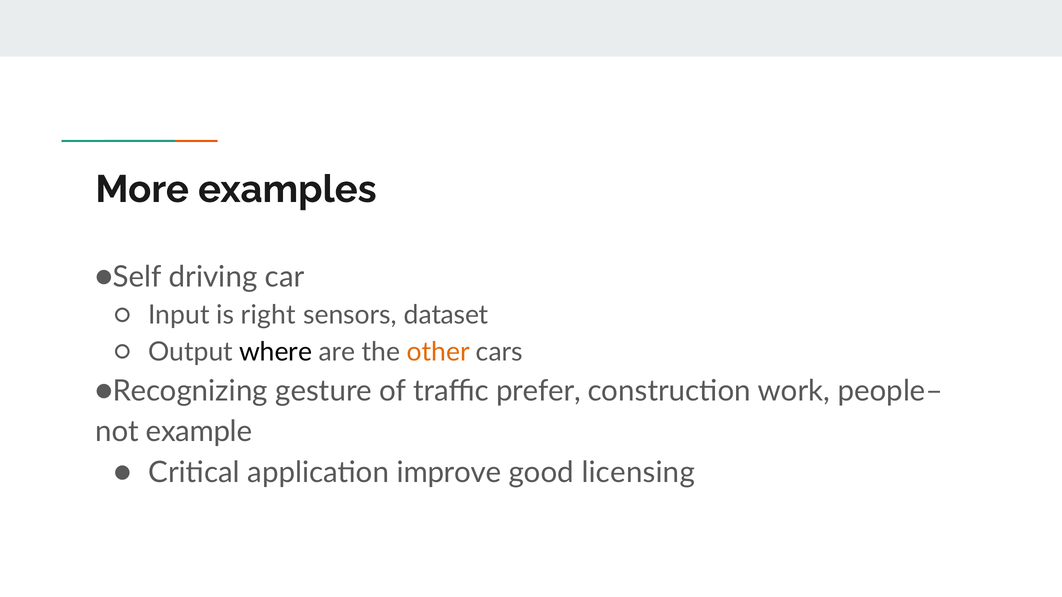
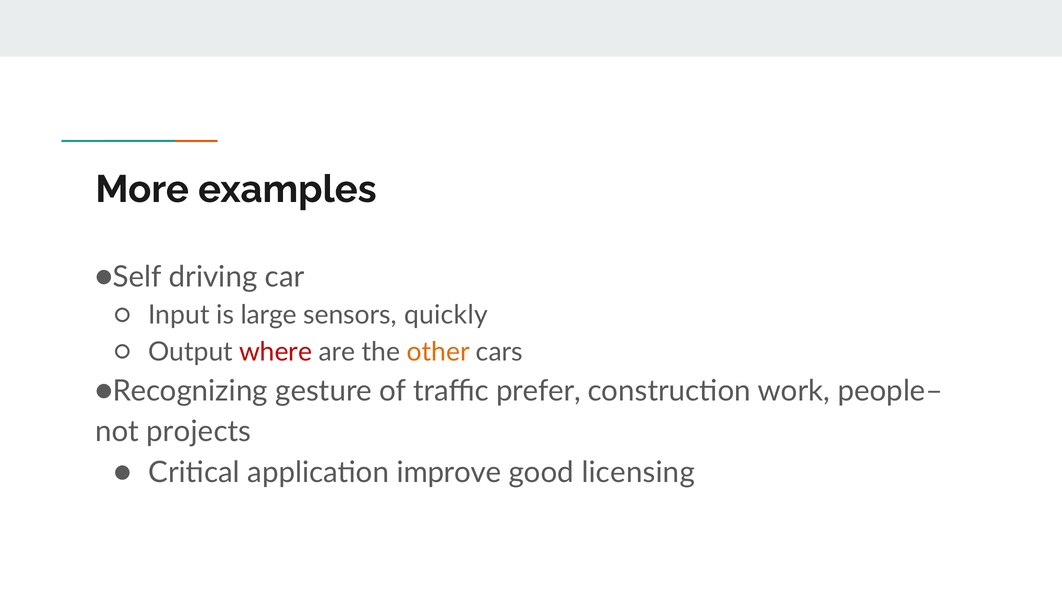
right: right -> large
dataset: dataset -> quickly
where colour: black -> red
example: example -> projects
